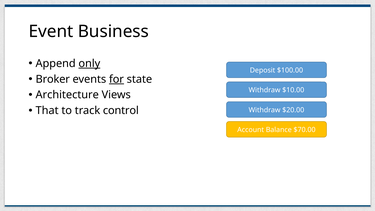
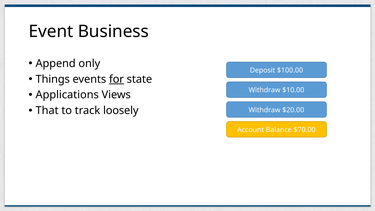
only underline: present -> none
Broker: Broker -> Things
Architecture: Architecture -> Applications
control: control -> loosely
